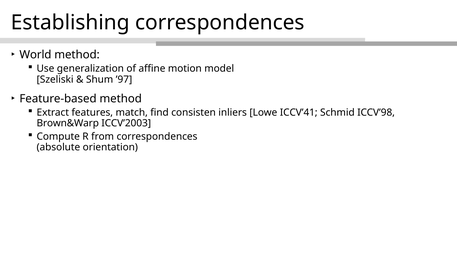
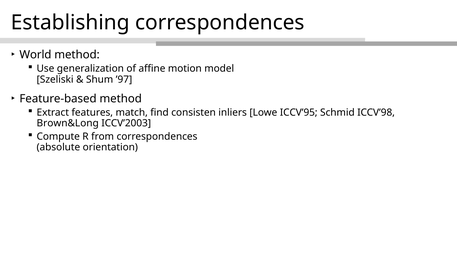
ICCV’41: ICCV’41 -> ICCV’95
Brown&Warp: Brown&Warp -> Brown&Long
